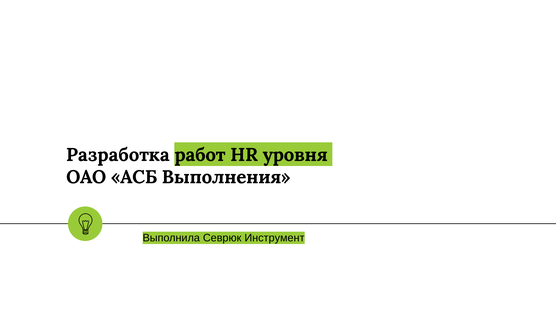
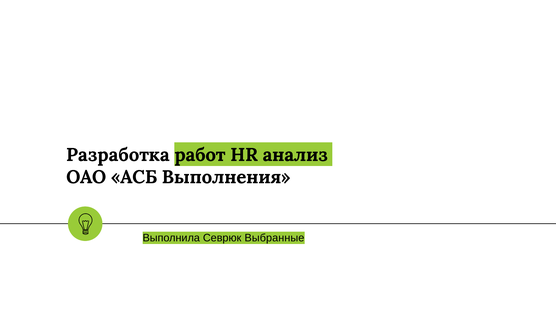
уровня: уровня -> анализ
Инструмент: Инструмент -> Выбранные
